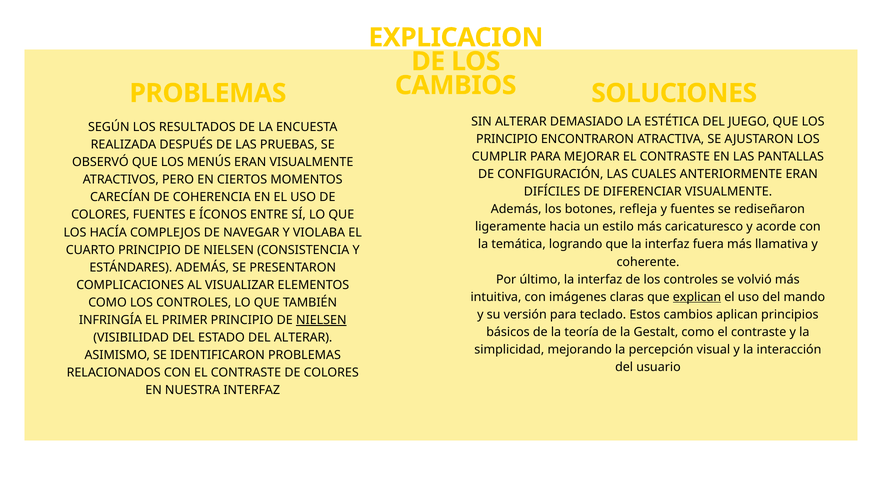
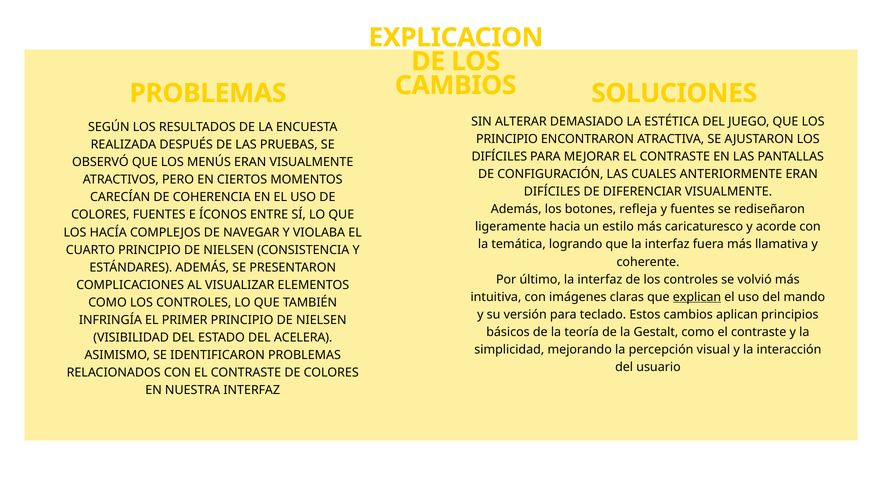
CUMPLIR at (499, 157): CUMPLIR -> DIFÍCILES
NIELSEN at (321, 320) underline: present -> none
DEL ALTERAR: ALTERAR -> ACELERA
